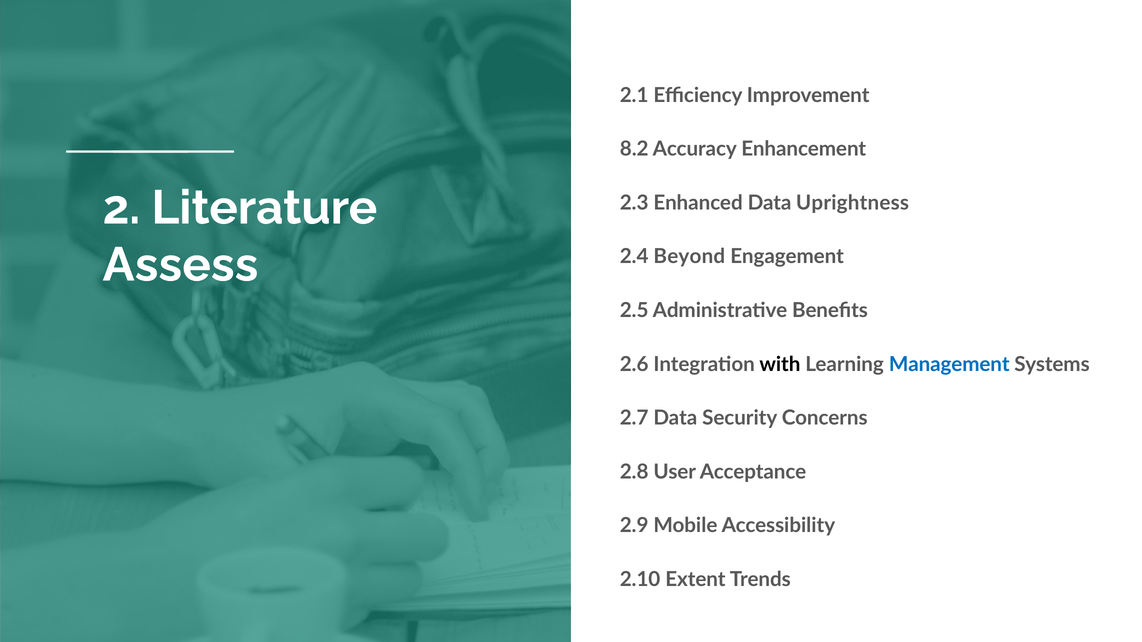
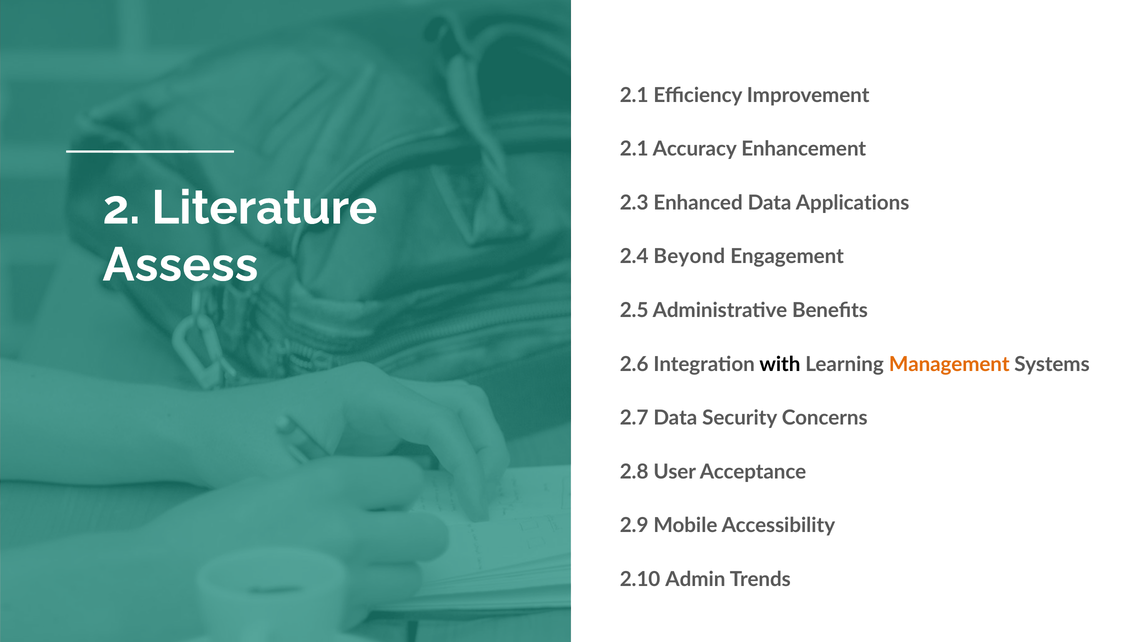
8.2 at (634, 149): 8.2 -> 2.1
Uprightness: Uprightness -> Applications
Management colour: blue -> orange
Extent: Extent -> Admin
